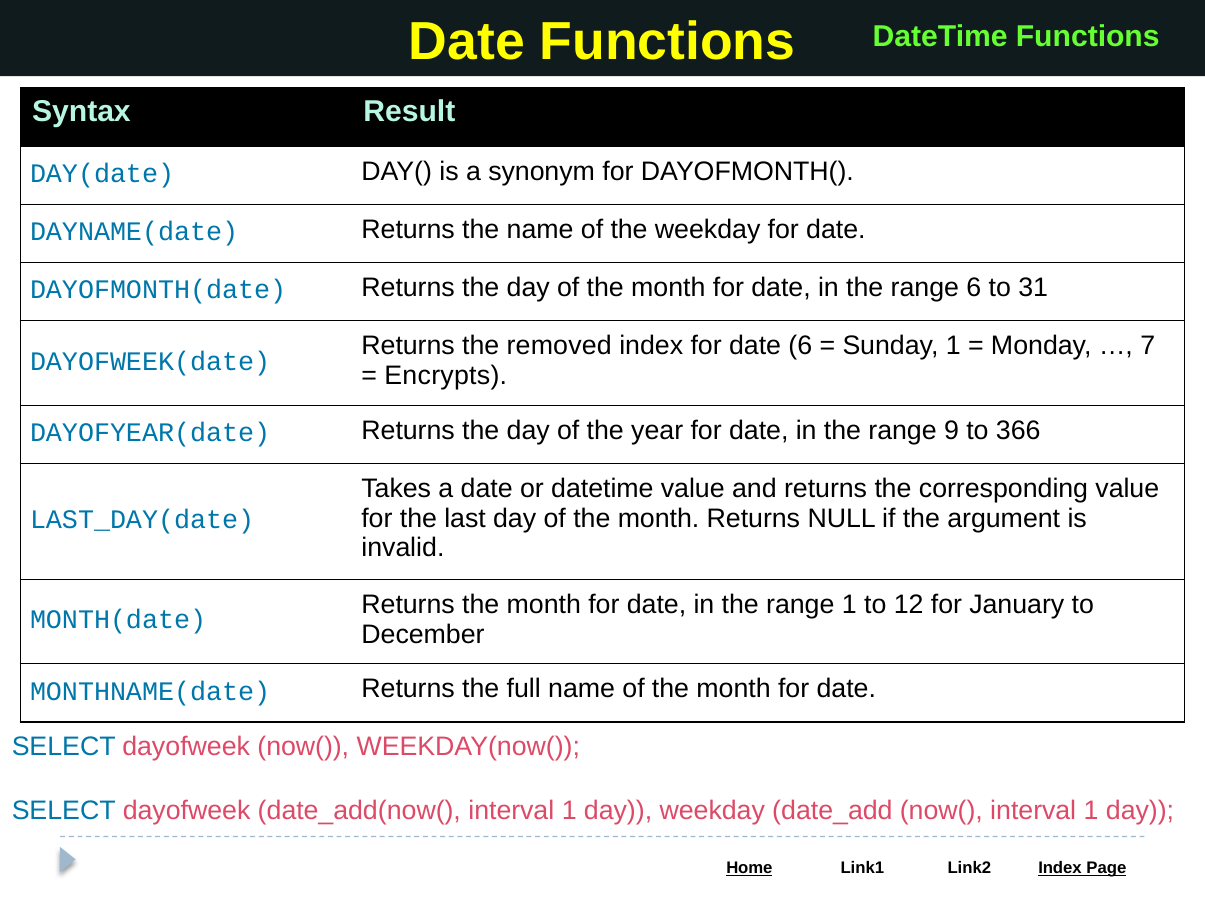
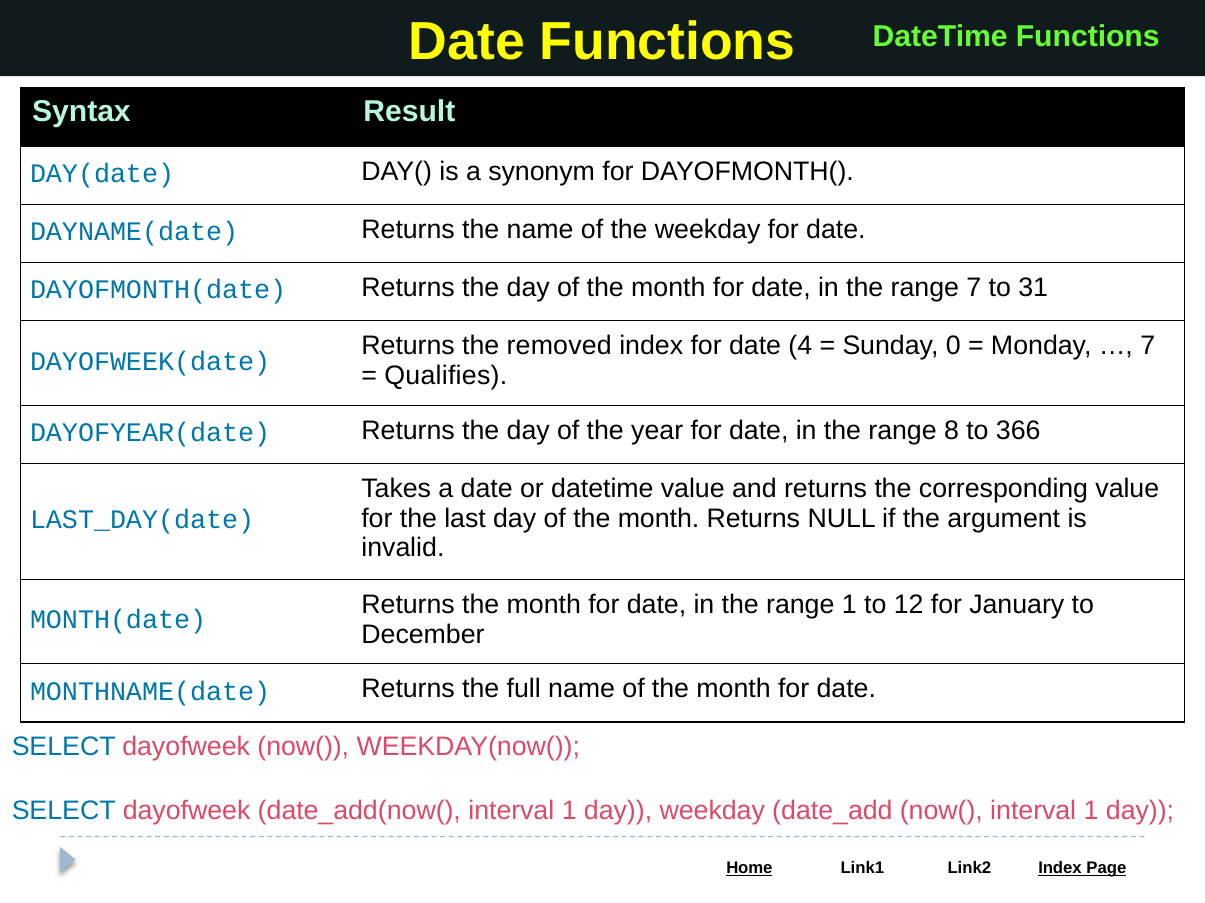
range 6: 6 -> 7
date 6: 6 -> 4
Sunday 1: 1 -> 0
Encrypts: Encrypts -> Qualifies
9: 9 -> 8
